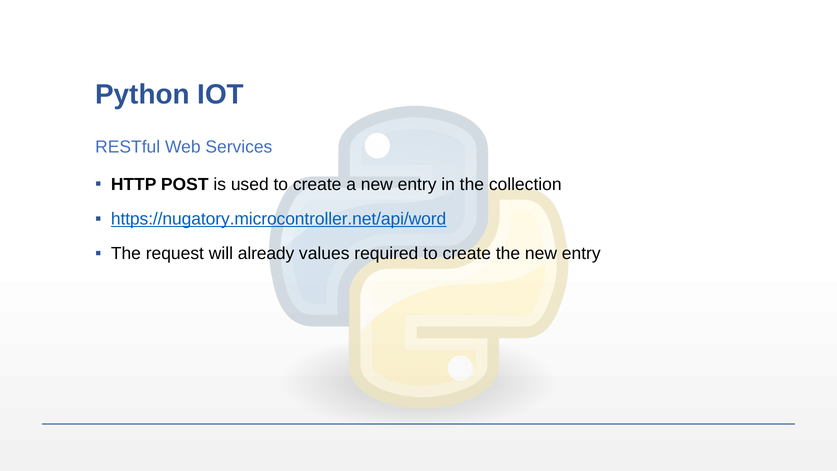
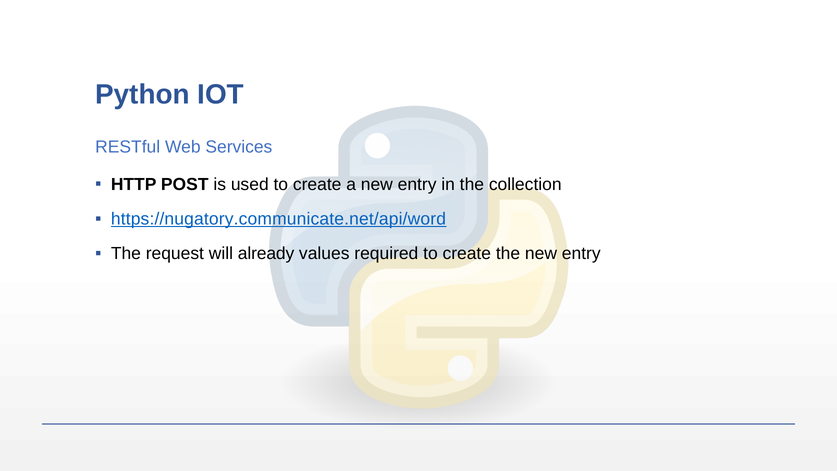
https://nugatory.microcontroller.net/api/word: https://nugatory.microcontroller.net/api/word -> https://nugatory.communicate.net/api/word
